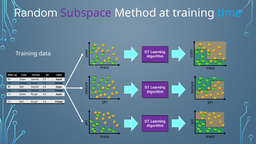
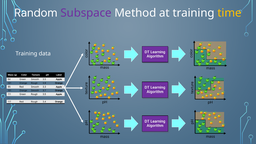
time colour: light blue -> yellow
